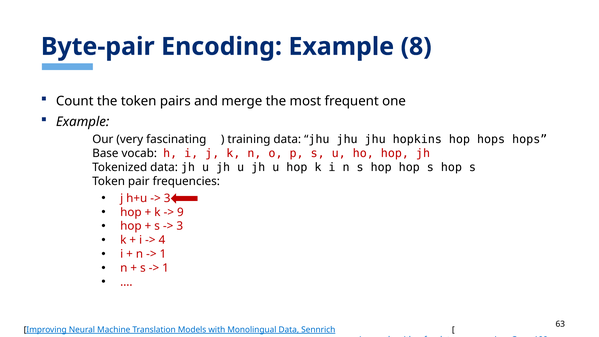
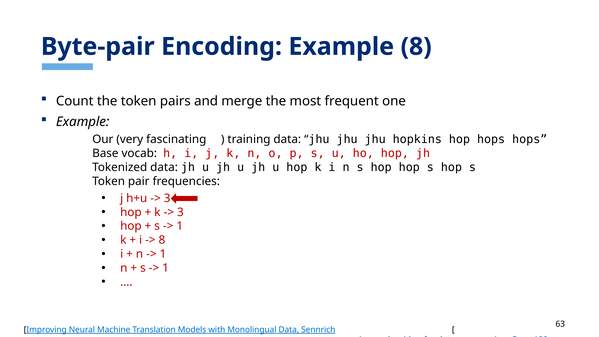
9 at (180, 212): 9 -> 3
3 at (180, 226): 3 -> 1
4 at (162, 240): 4 -> 8
